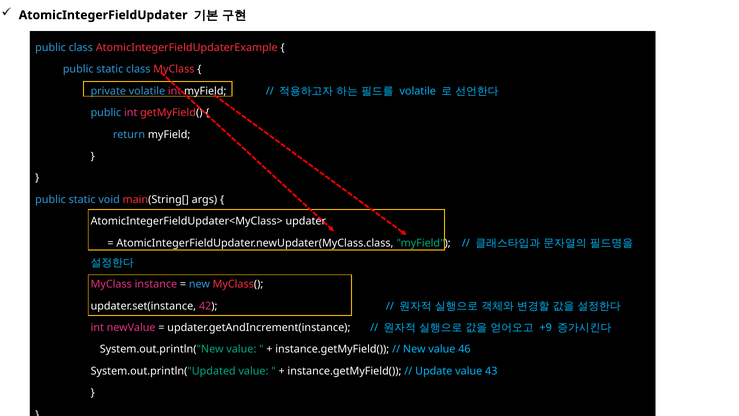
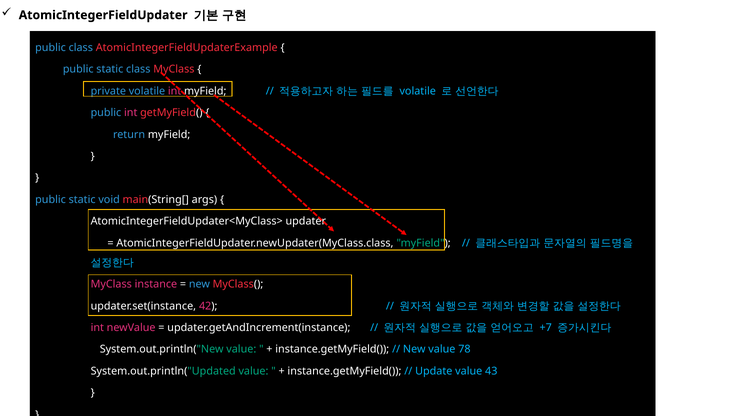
+9: +9 -> +7
46: 46 -> 78
